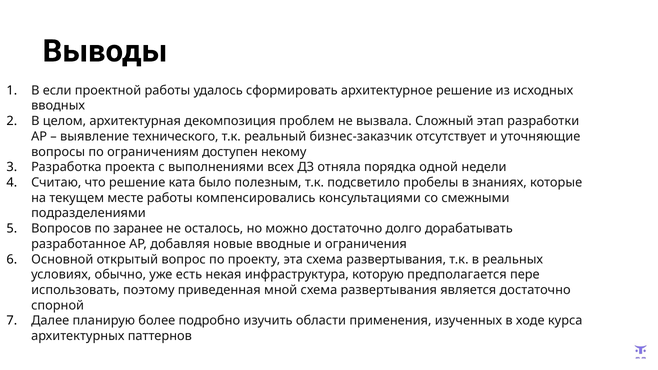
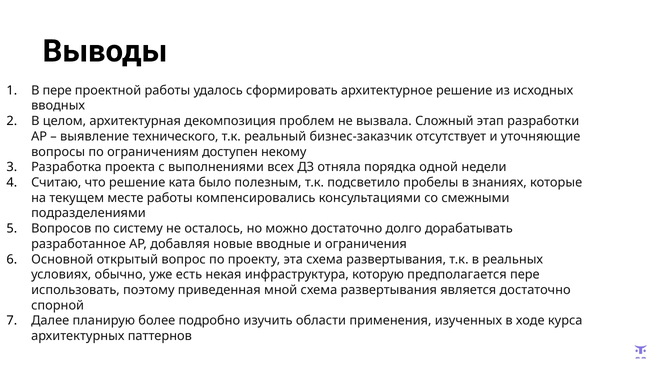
В если: если -> пере
заранее: заранее -> систему
